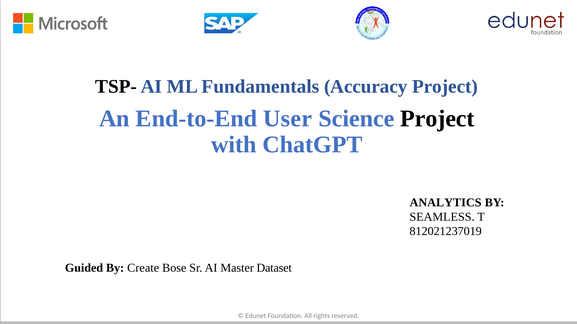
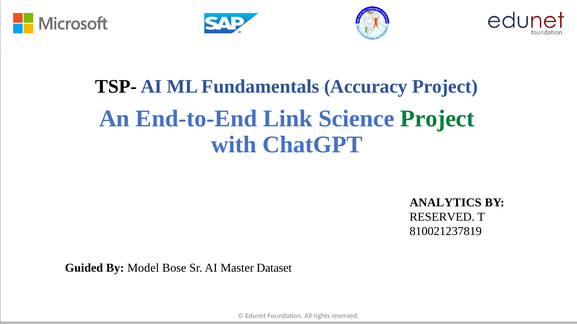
User: User -> Link
Project at (437, 119) colour: black -> green
SEAMLESS at (442, 217): SEAMLESS -> RESERVED
812021237019: 812021237019 -> 810021237819
Create: Create -> Model
